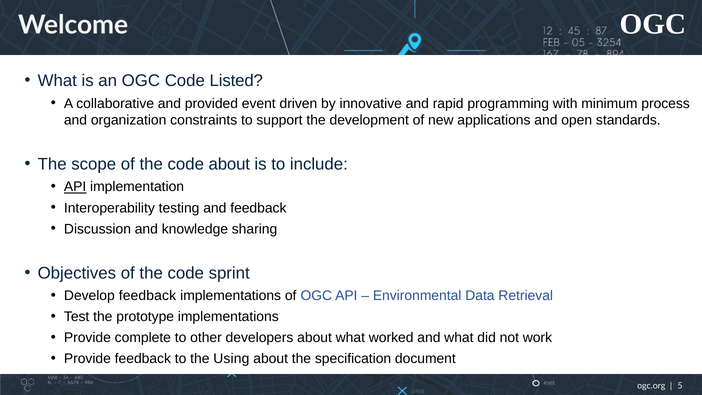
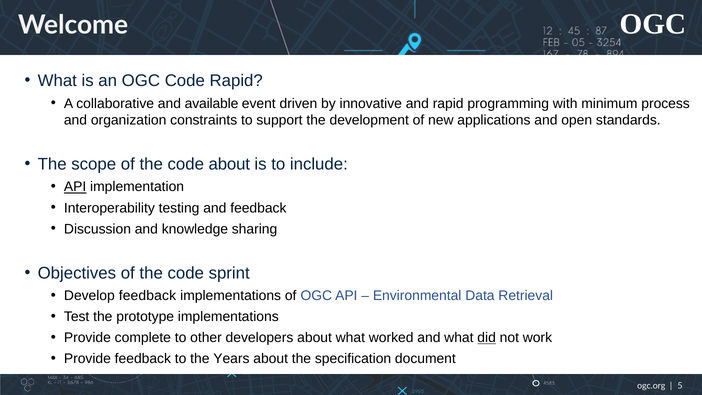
Code Listed: Listed -> Rapid
provided: provided -> available
did underline: none -> present
Using: Using -> Years
